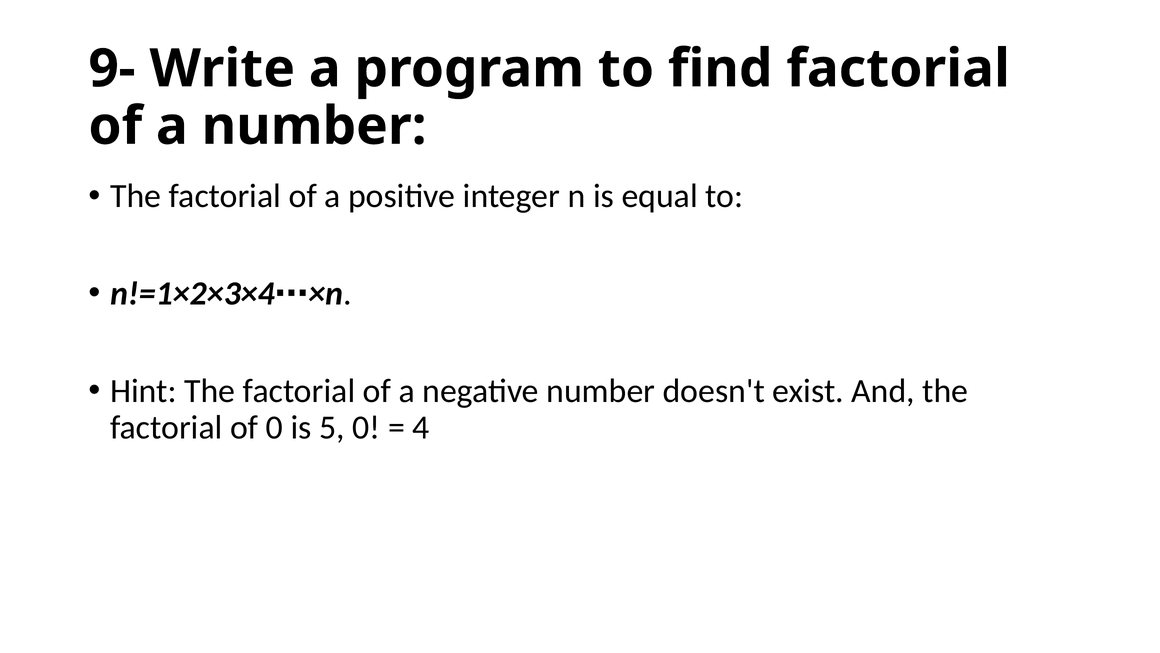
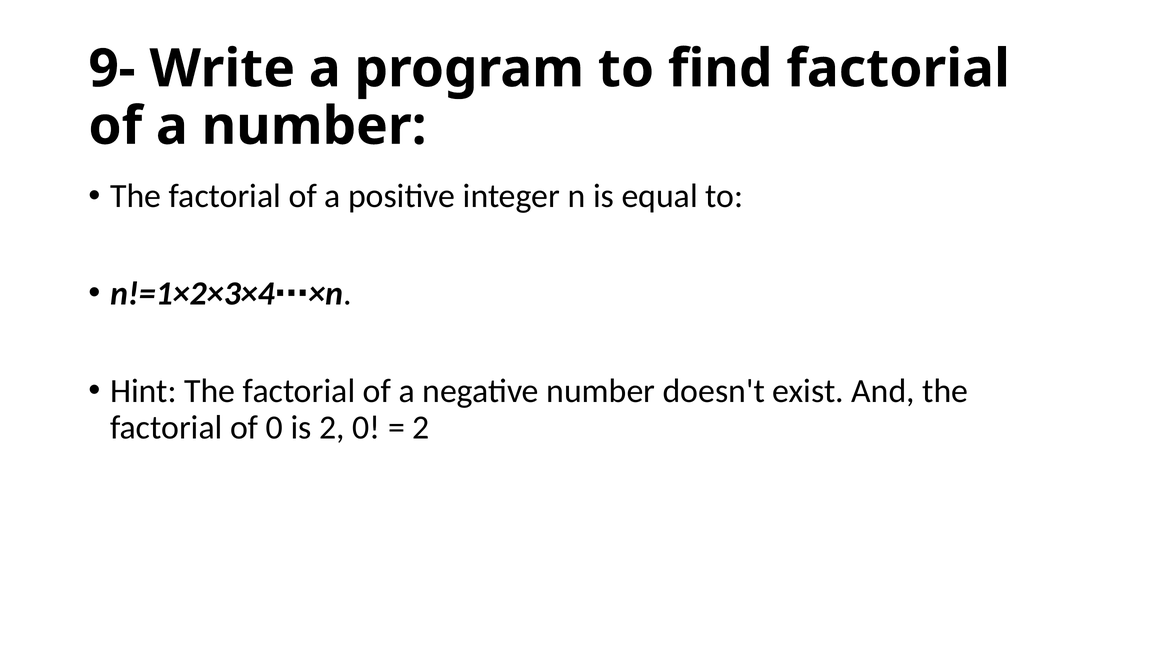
is 5: 5 -> 2
4 at (421, 427): 4 -> 2
